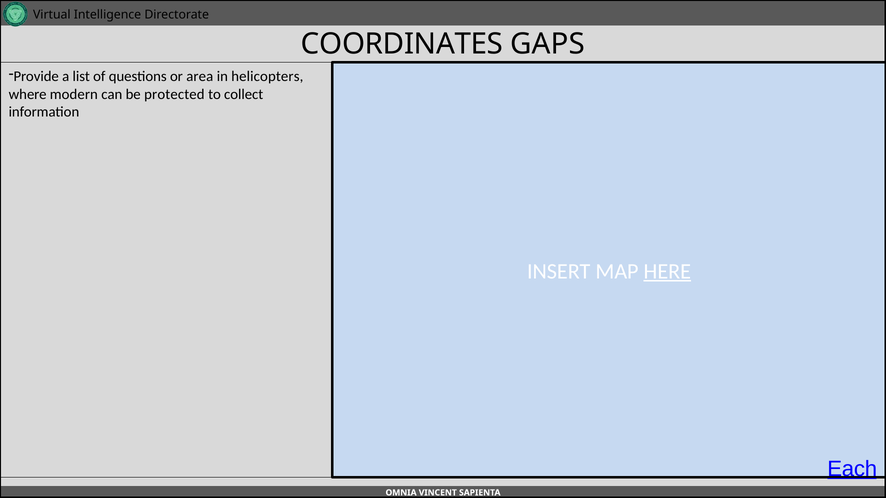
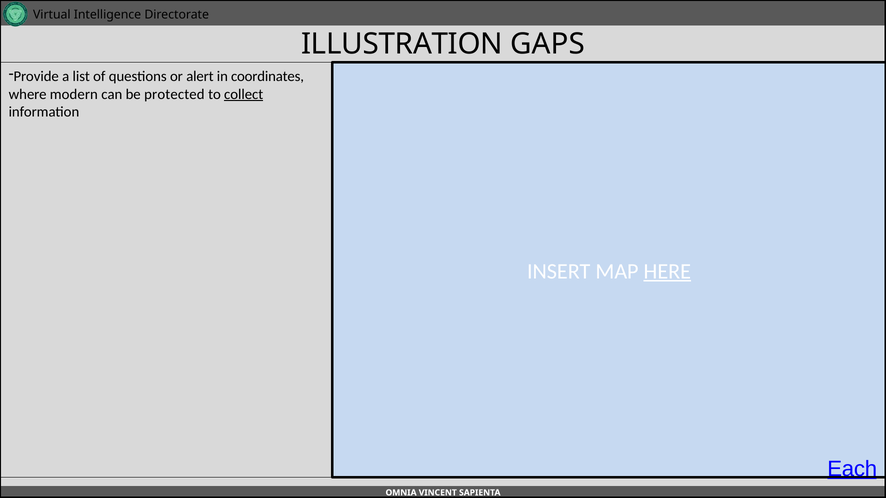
COORDINATES: COORDINATES -> ILLUSTRATION
area: area -> alert
helicopters: helicopters -> coordinates
collect underline: none -> present
